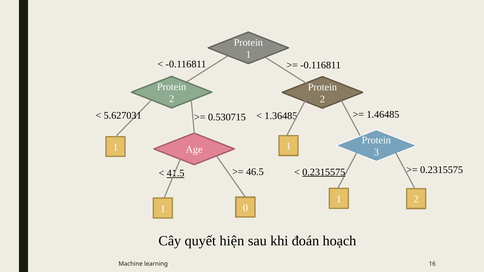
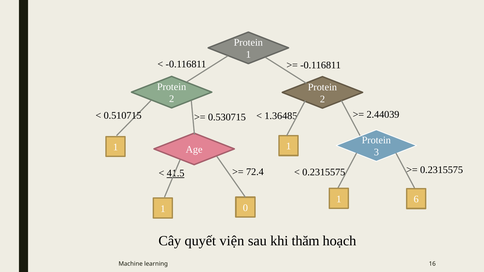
5.627031: 5.627031 -> 0.510715
1.46485: 1.46485 -> 2.44039
0.2315575 at (324, 172) underline: present -> none
46.5: 46.5 -> 72.4
1 2: 2 -> 6
hiện: hiện -> viện
đoán: đoán -> thăm
